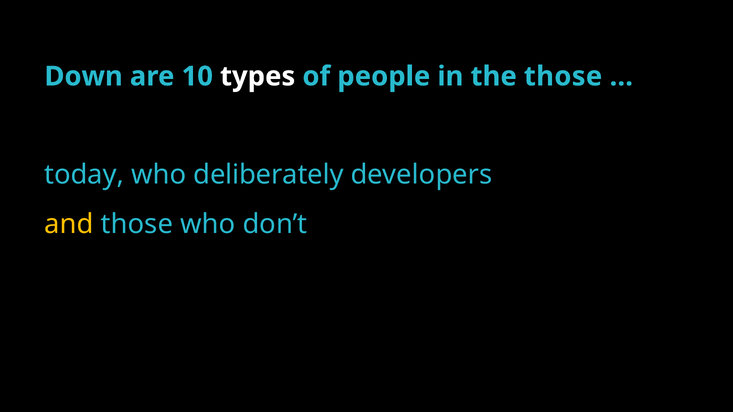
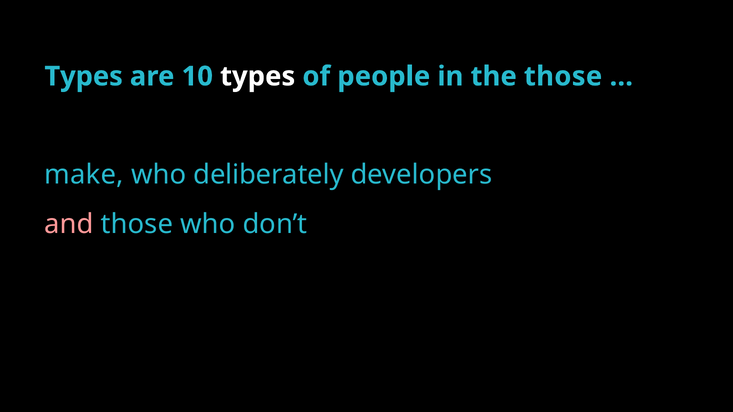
Down at (84, 76): Down -> Types
today: today -> make
and colour: yellow -> pink
